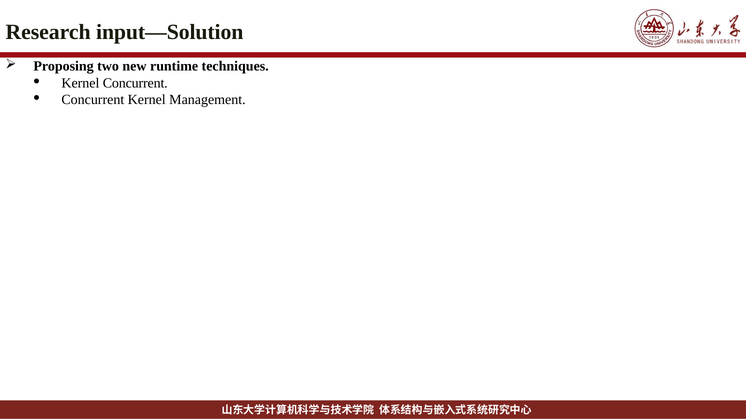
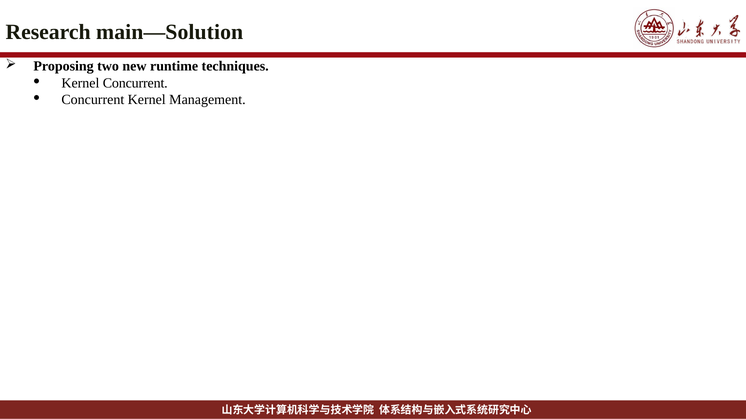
input—Solution: input—Solution -> main—Solution
